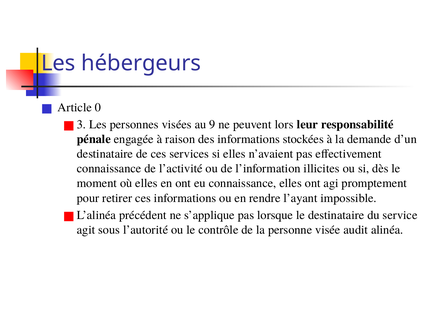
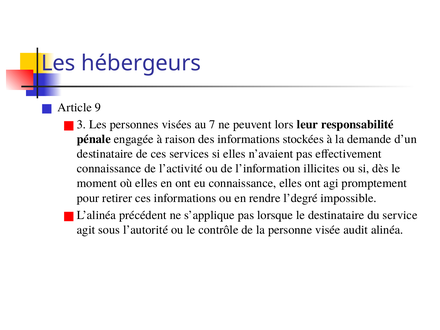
0: 0 -> 9
9: 9 -> 7
l’ayant: l’ayant -> l’degré
